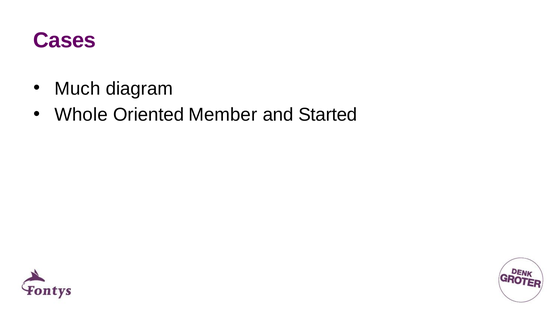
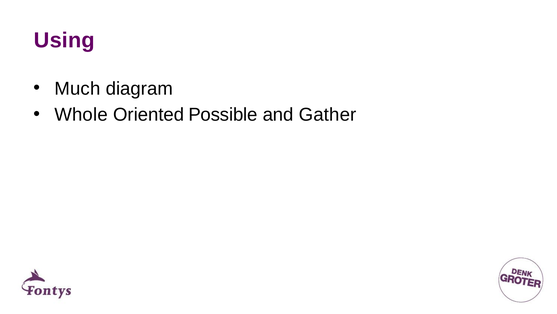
Cases: Cases -> Using
Member: Member -> Possible
Started: Started -> Gather
